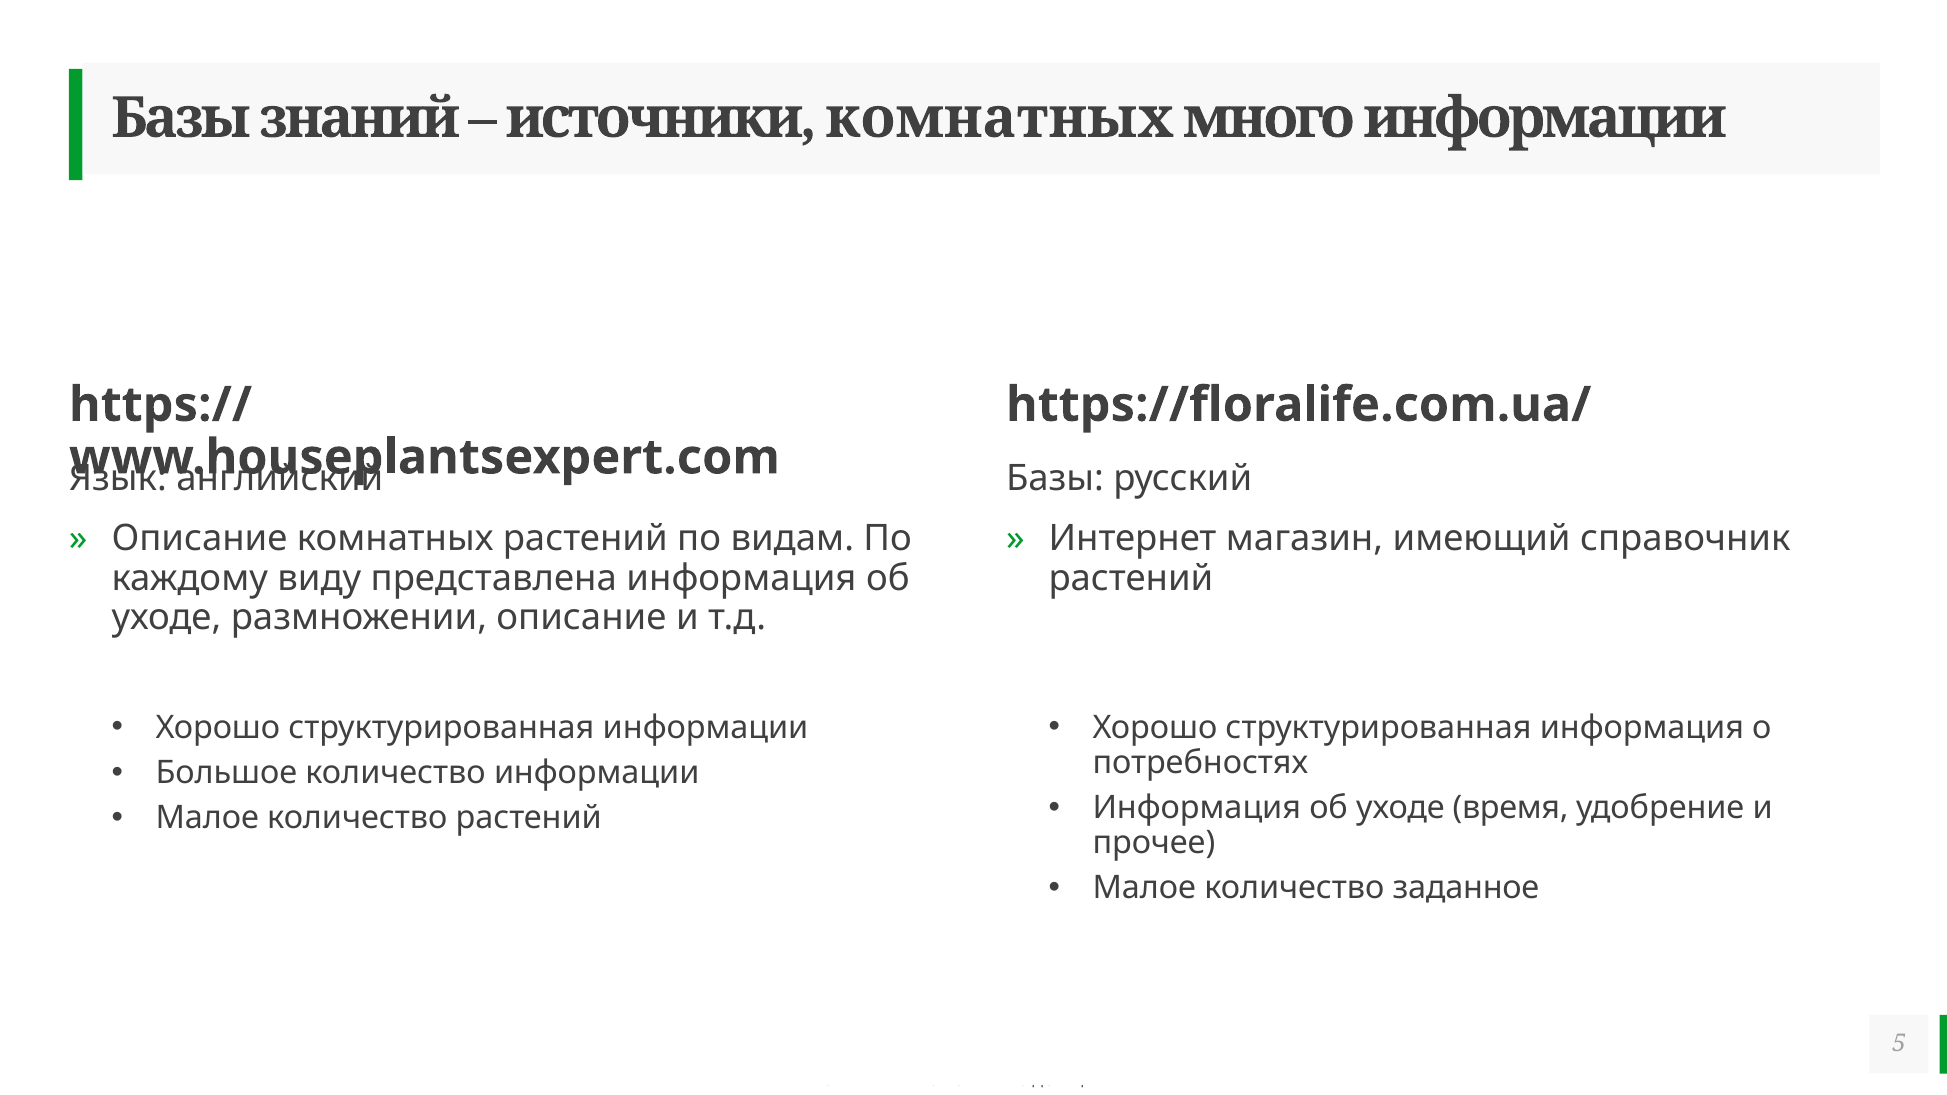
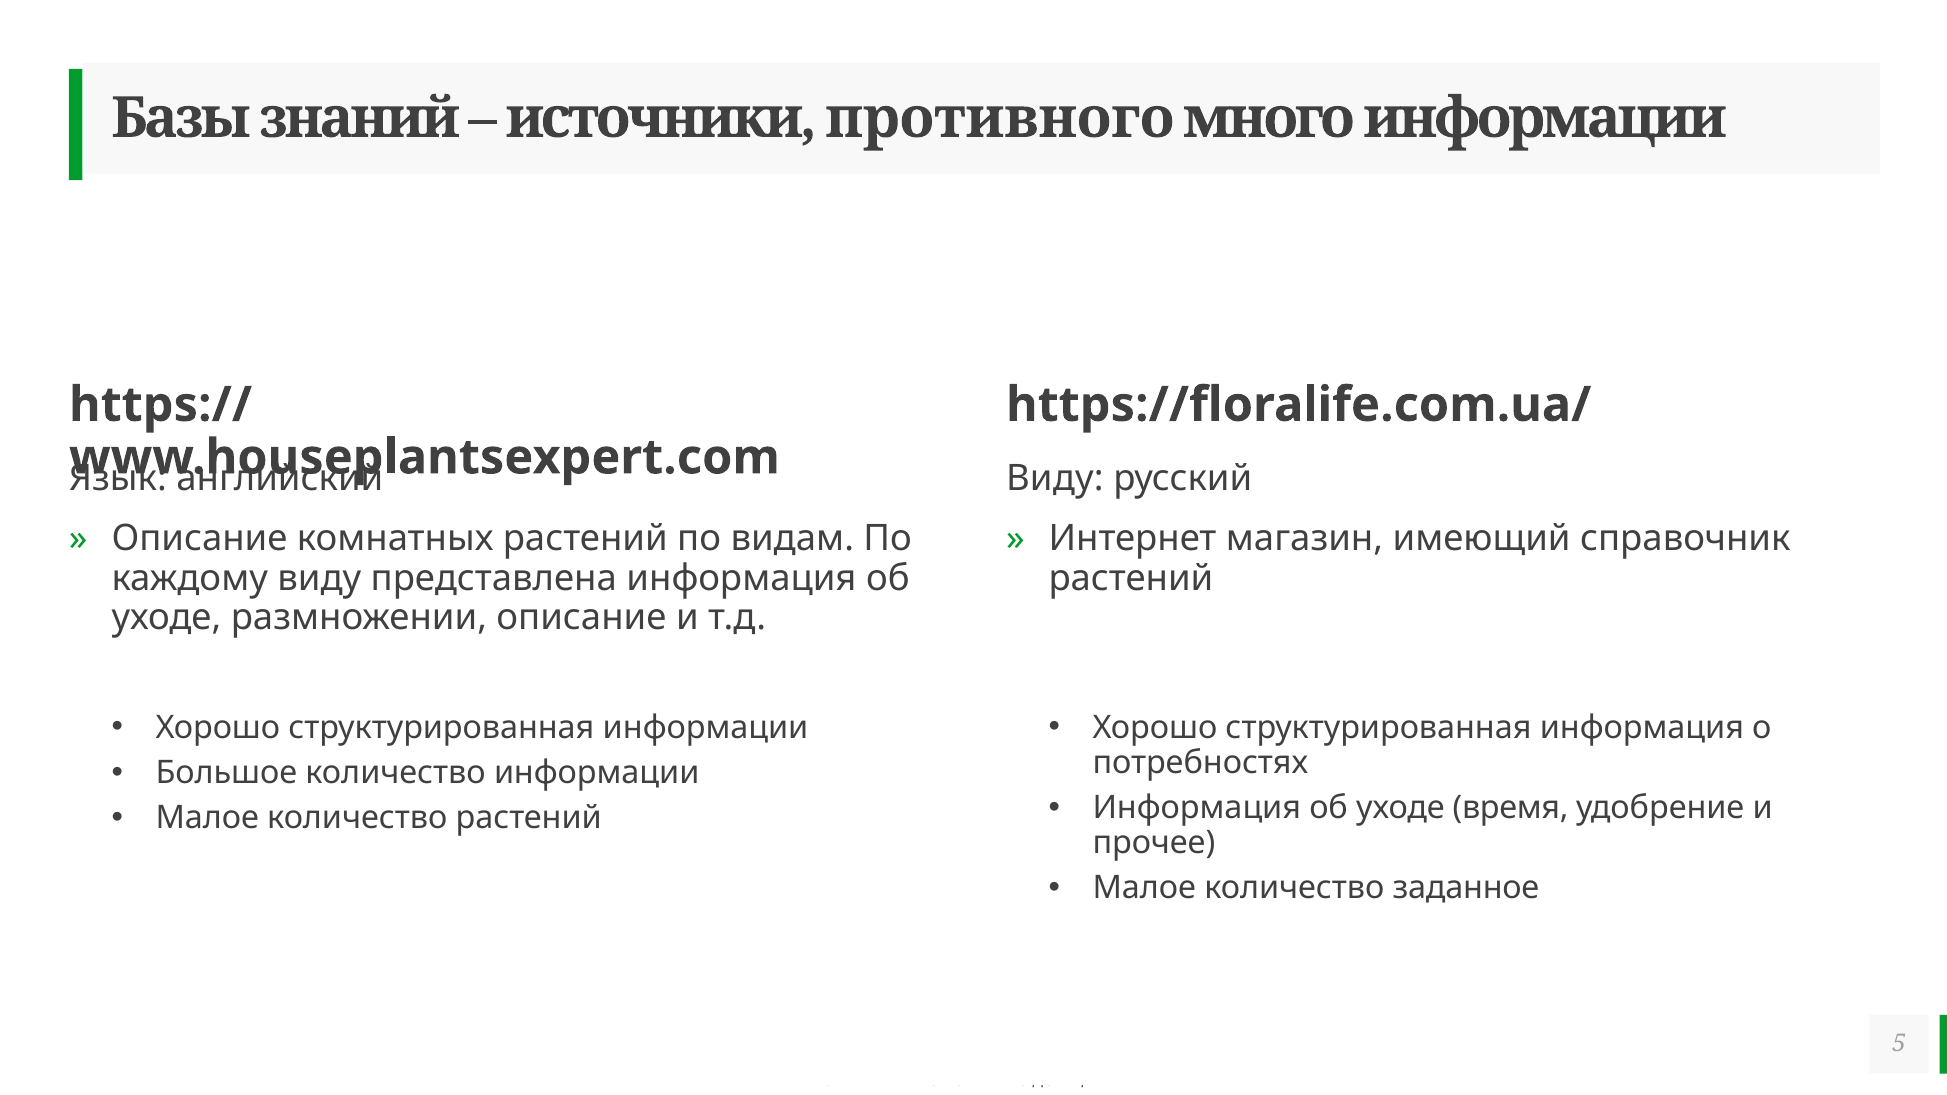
источники комнатных: комнатных -> противного
Базы at (1055, 479): Базы -> Виду
